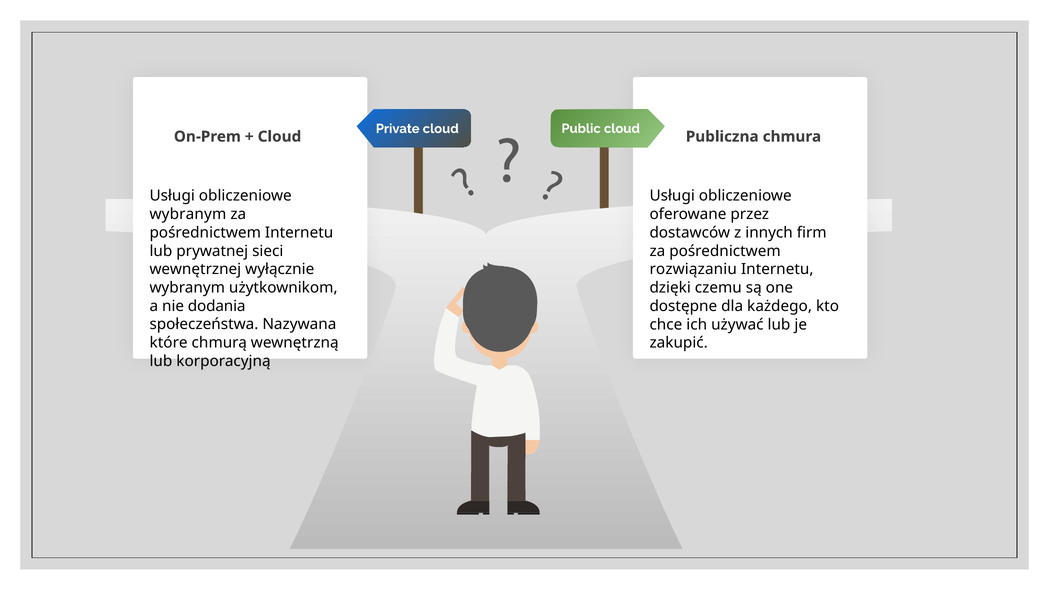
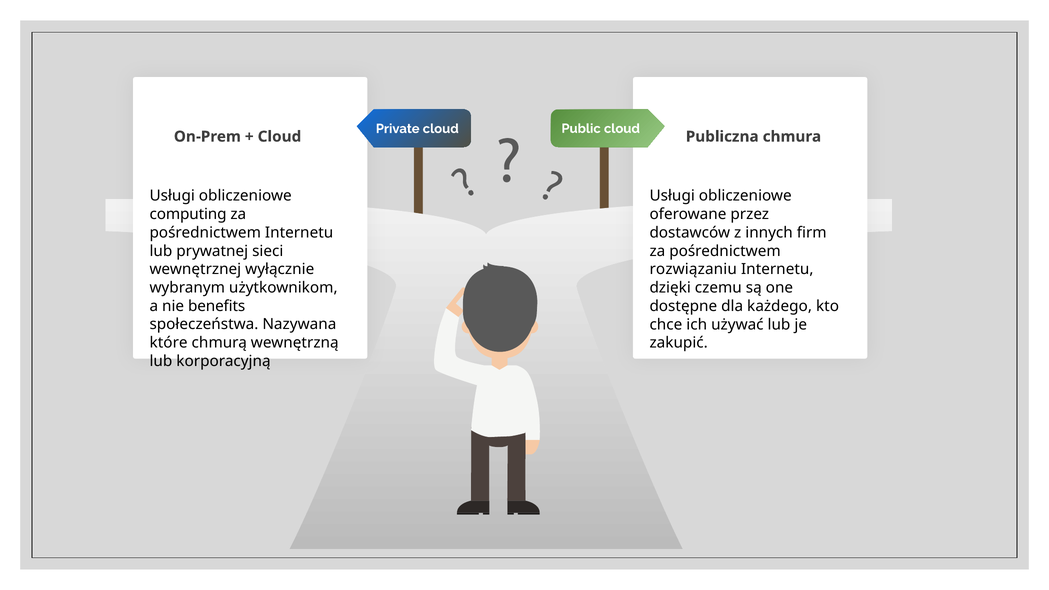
wybranym at (188, 214): wybranym -> computing
dodania: dodania -> benefits
